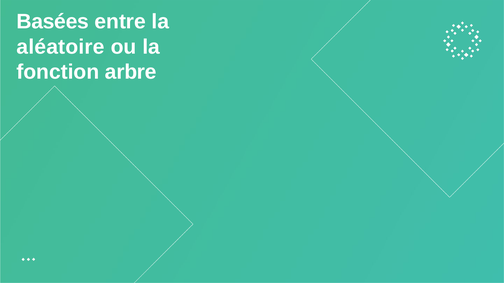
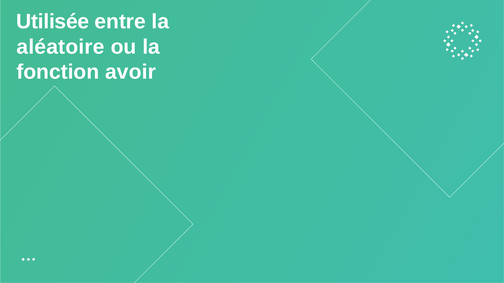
Basées: Basées -> Utilisée
arbre: arbre -> avoir
